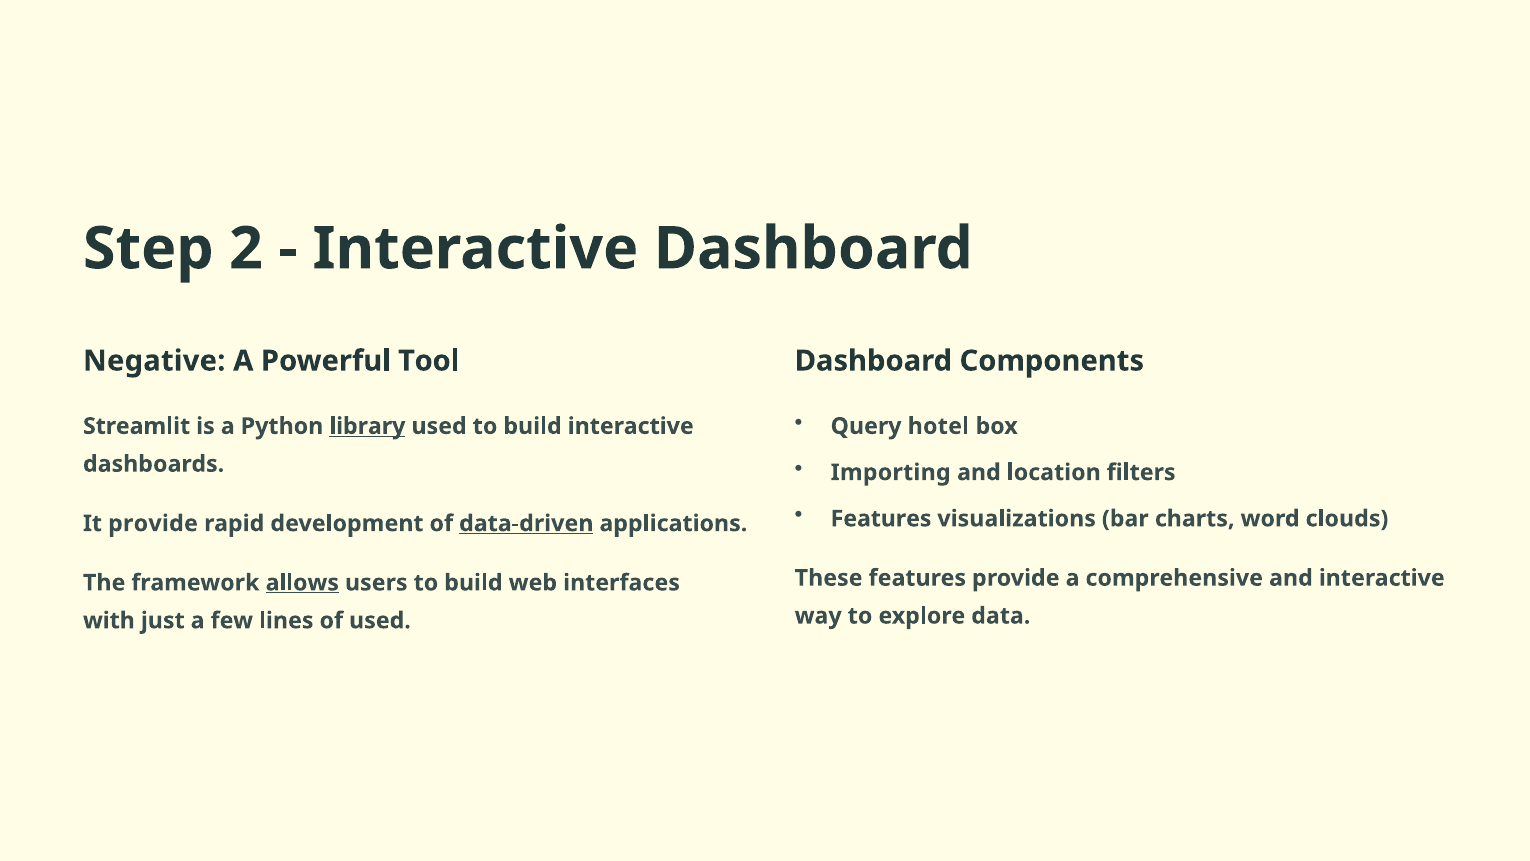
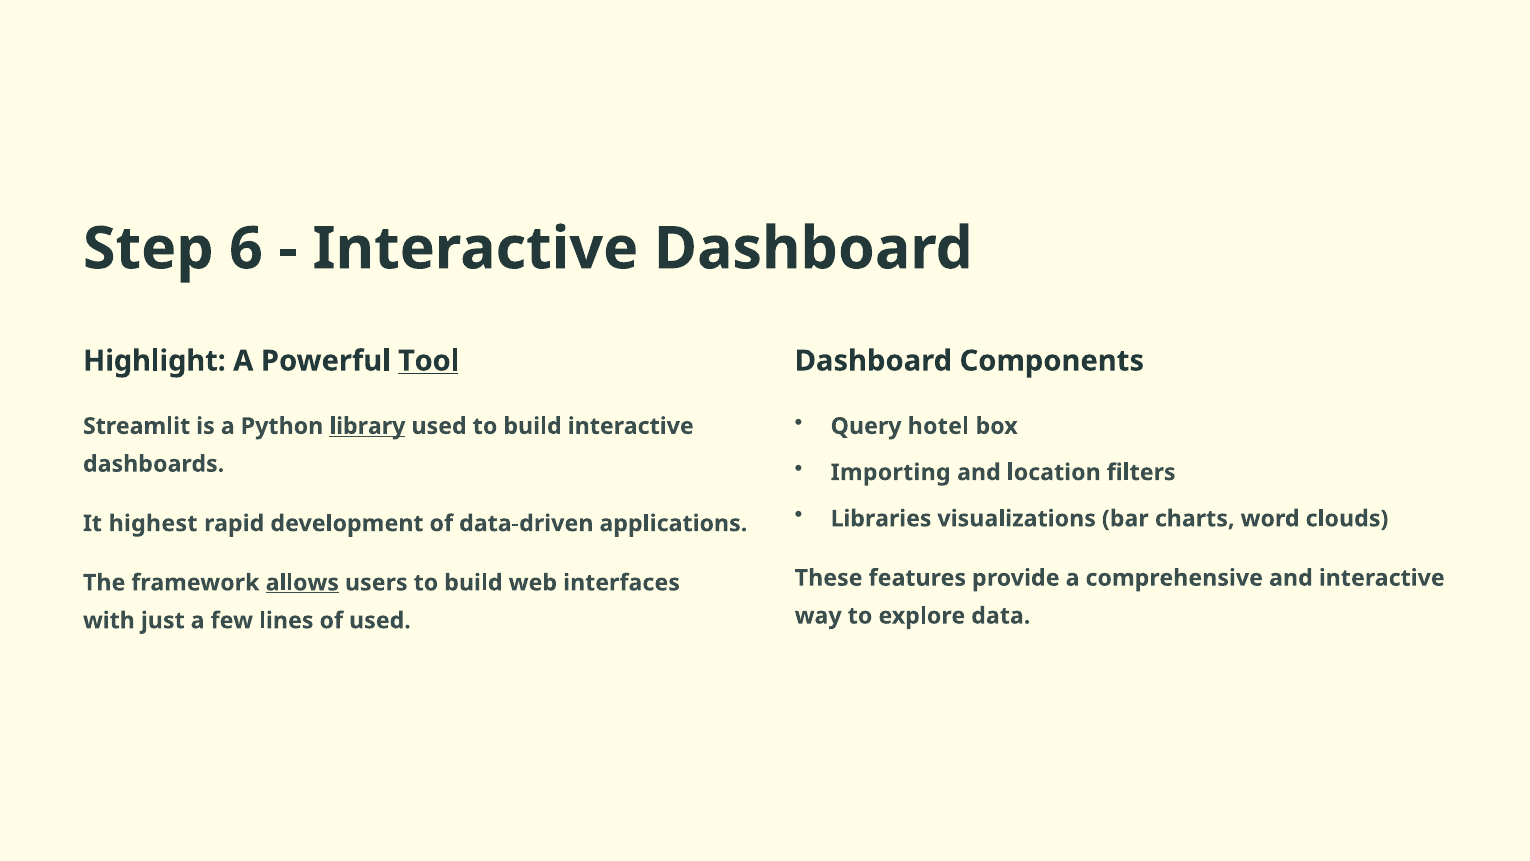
2: 2 -> 6
Negative: Negative -> Highlight
Tool underline: none -> present
Features at (881, 518): Features -> Libraries
It provide: provide -> highest
data-driven underline: present -> none
